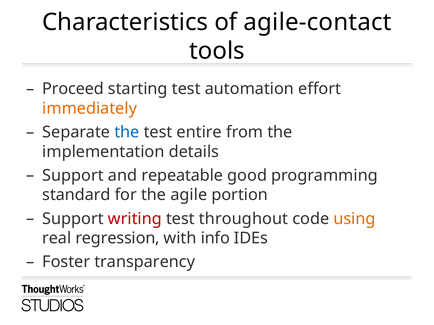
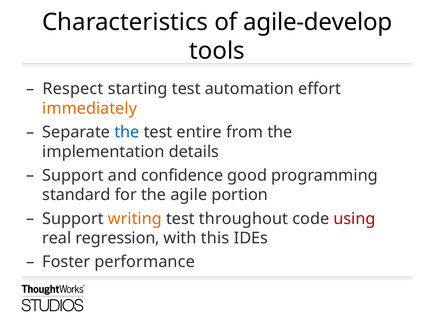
agile-contact: agile-contact -> agile-develop
Proceed: Proceed -> Respect
repeatable: repeatable -> confidence
writing colour: red -> orange
using colour: orange -> red
info: info -> this
transparency: transparency -> performance
